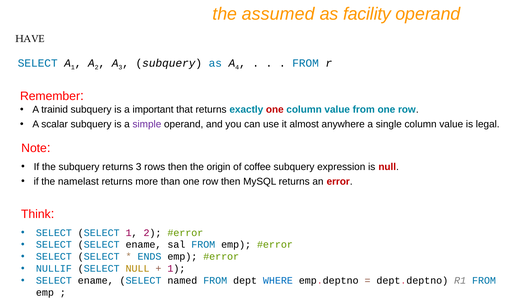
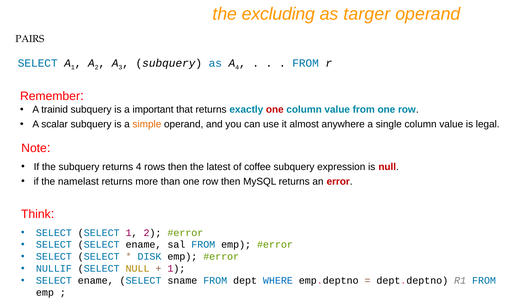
assumed: assumed -> excluding
facility: facility -> targer
HAVE: HAVE -> PAIRS
simple colour: purple -> orange
returns 3: 3 -> 4
origin: origin -> latest
ENDS: ENDS -> DISK
named: named -> sname
